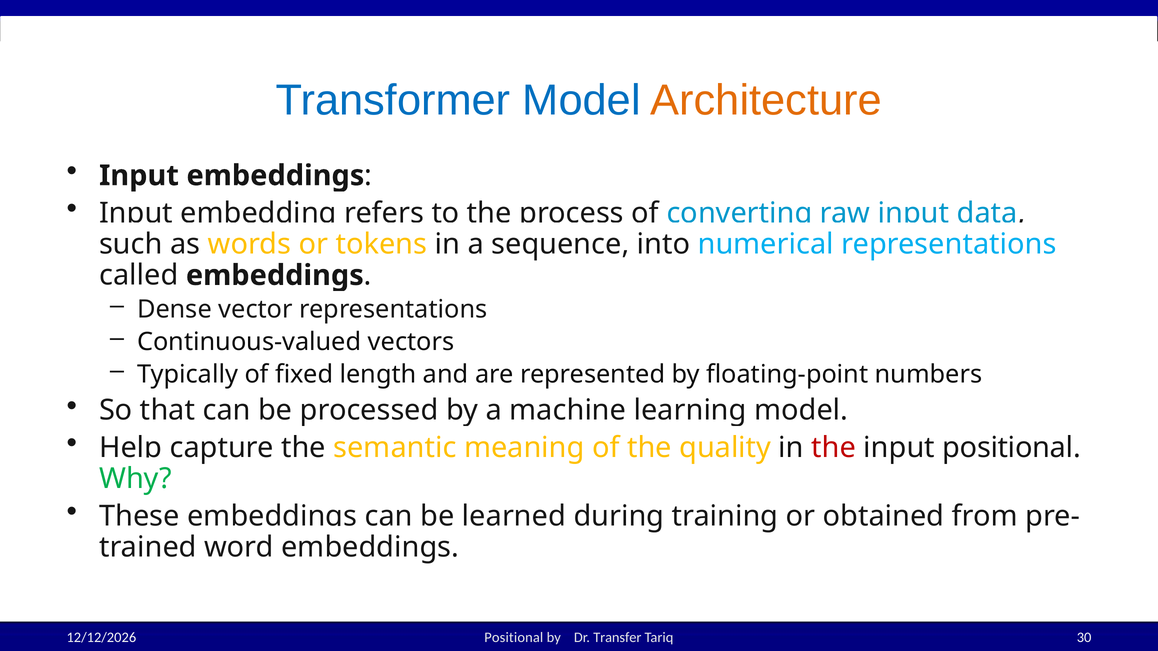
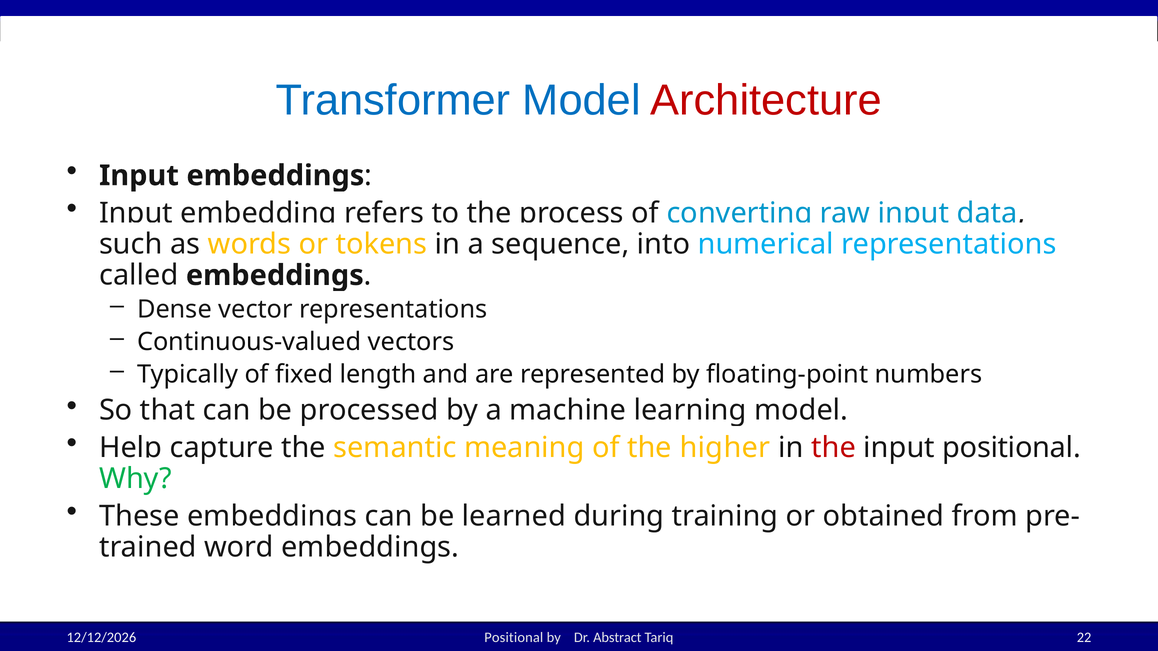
Architecture colour: orange -> red
quality: quality -> higher
Transfer: Transfer -> Abstract
30: 30 -> 22
